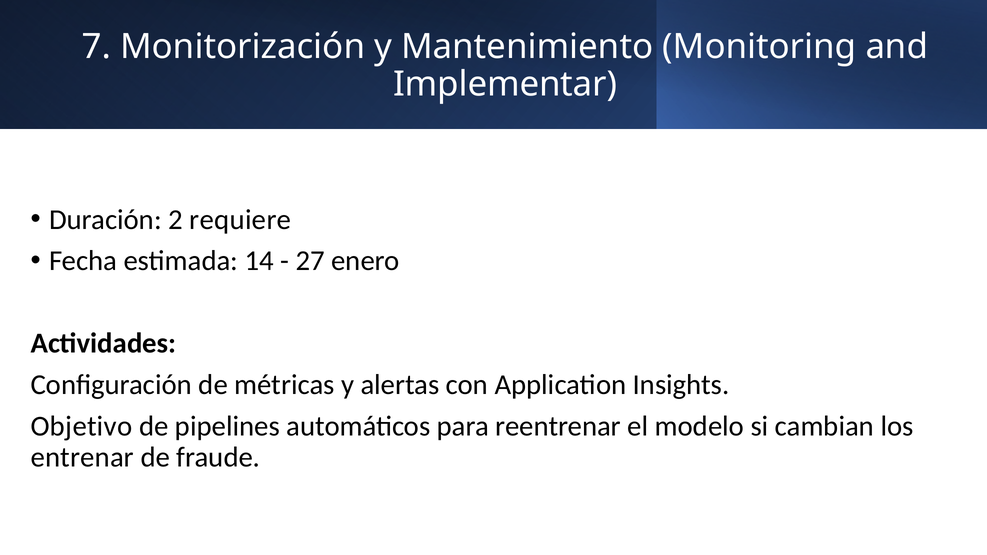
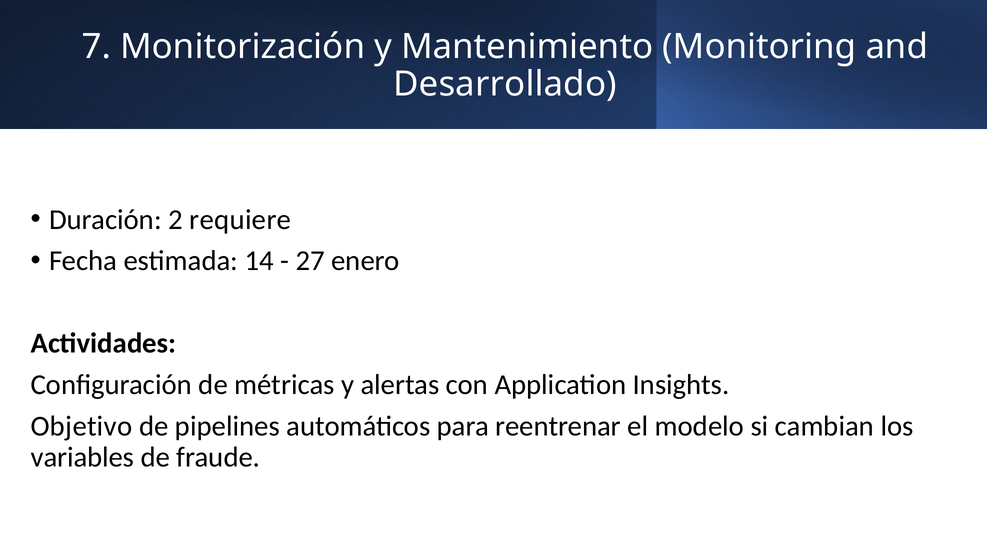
Implementar: Implementar -> Desarrollado
entrenar: entrenar -> variables
